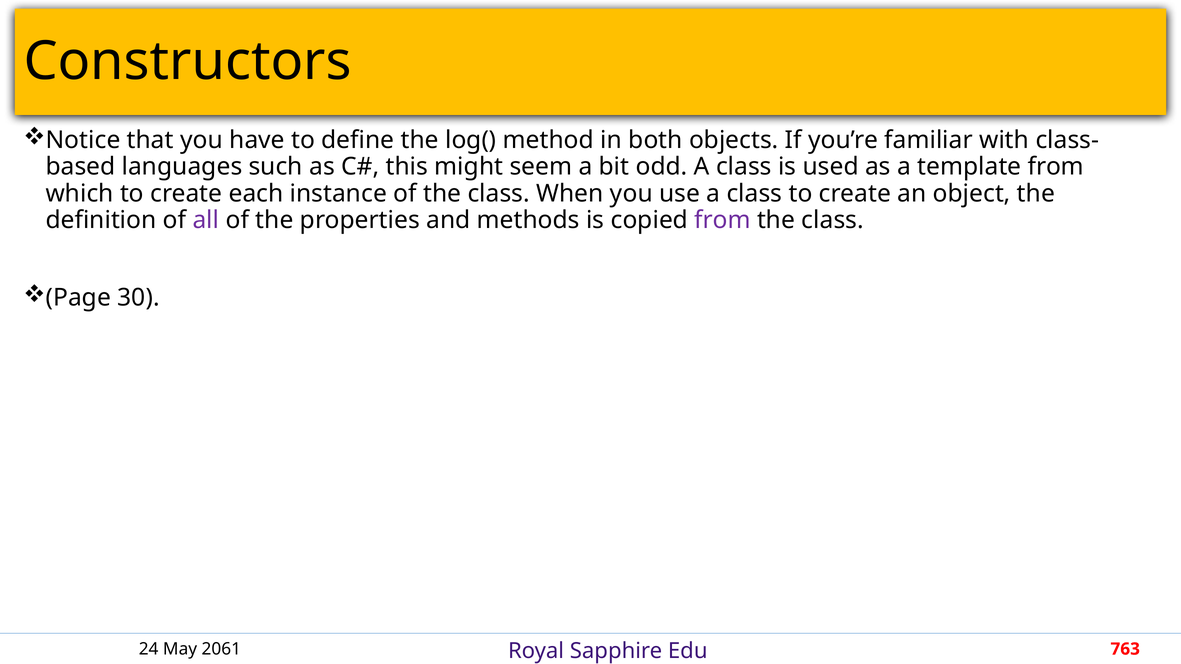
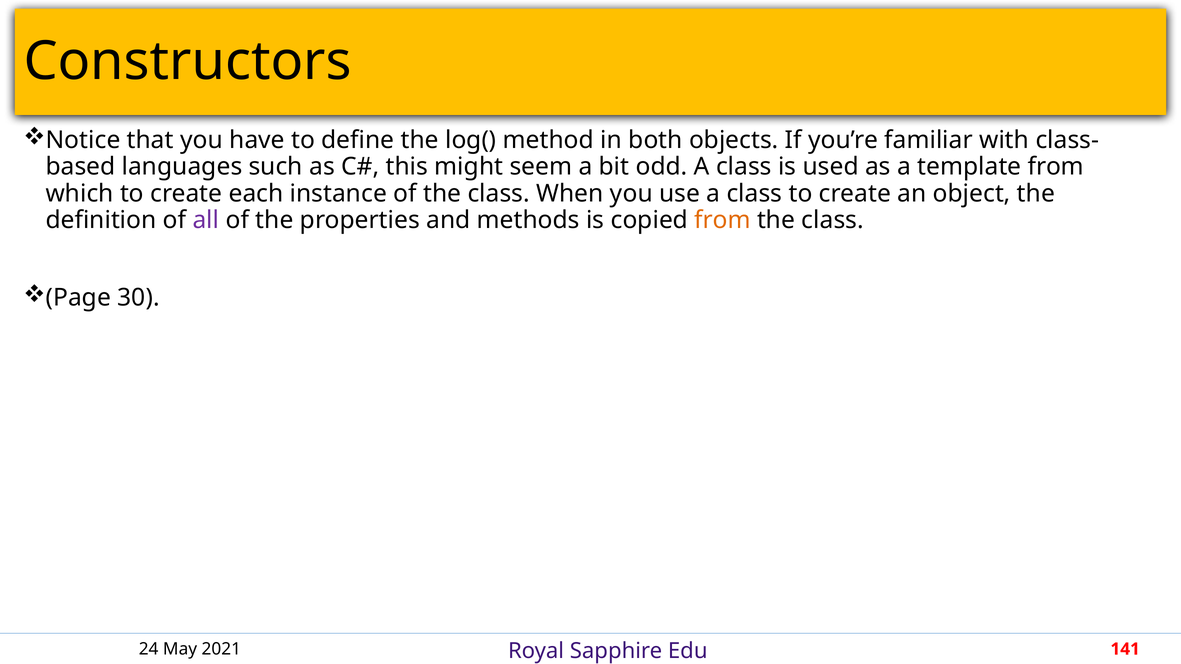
from at (723, 220) colour: purple -> orange
2061: 2061 -> 2021
763: 763 -> 141
